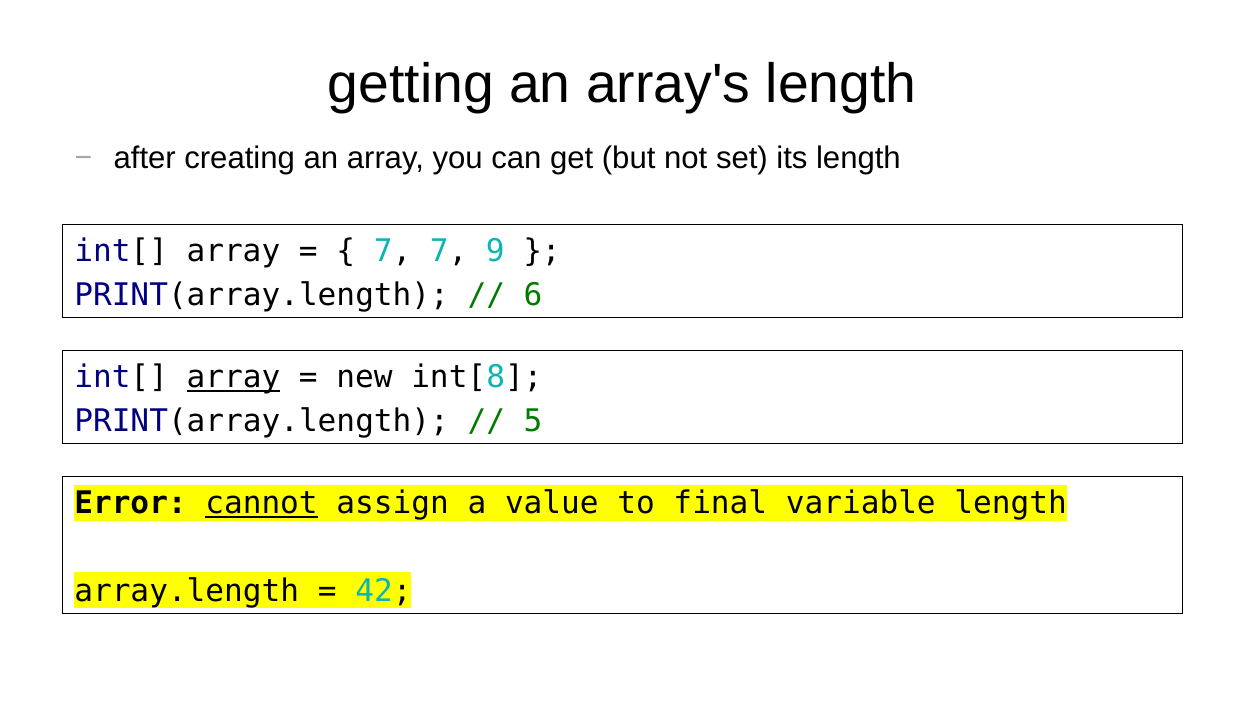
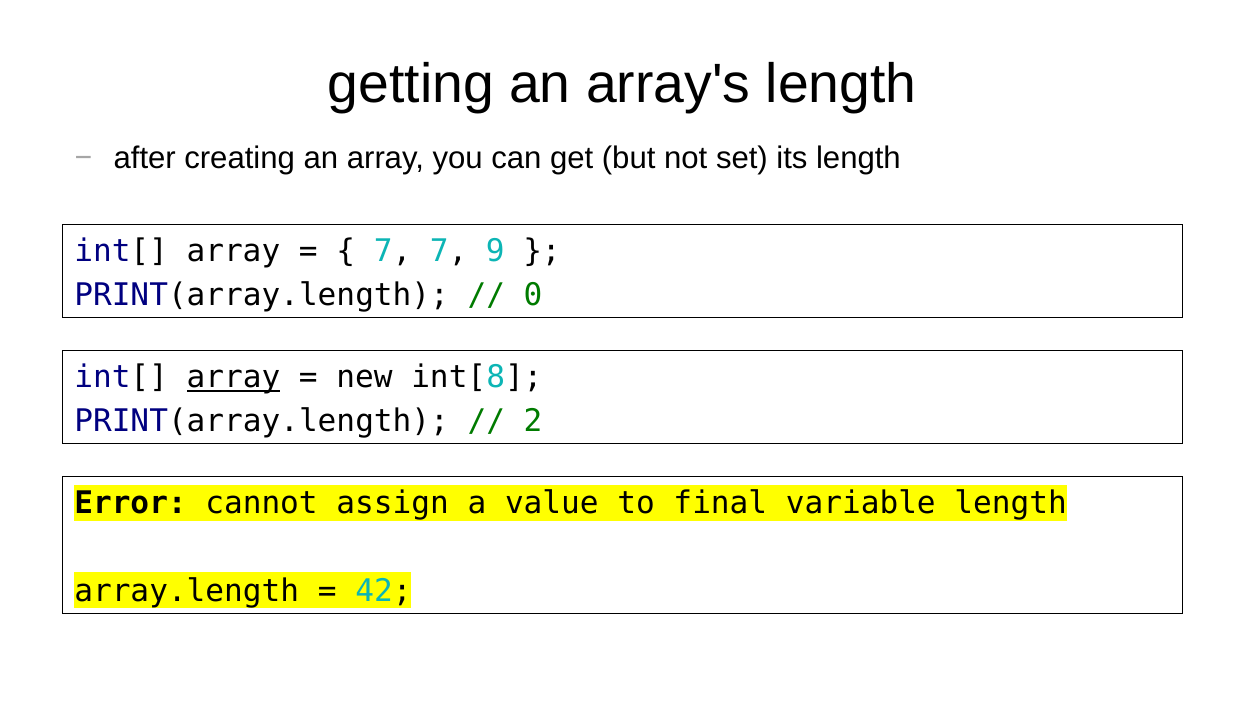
6: 6 -> 0
5: 5 -> 2
cannot underline: present -> none
